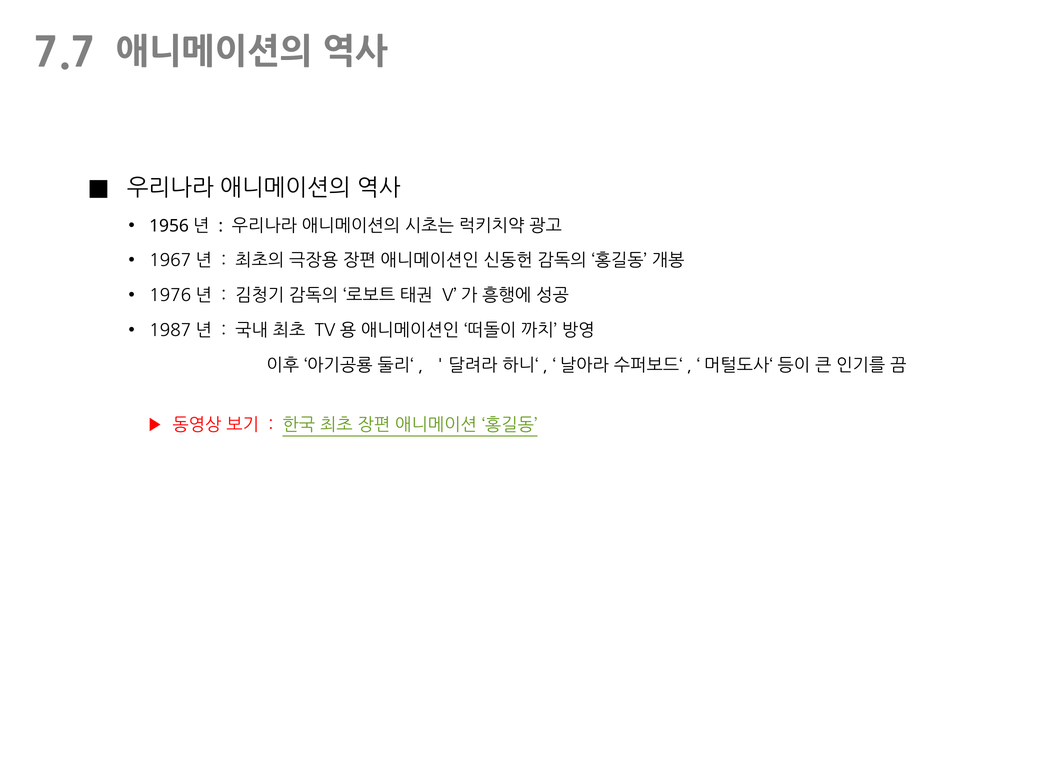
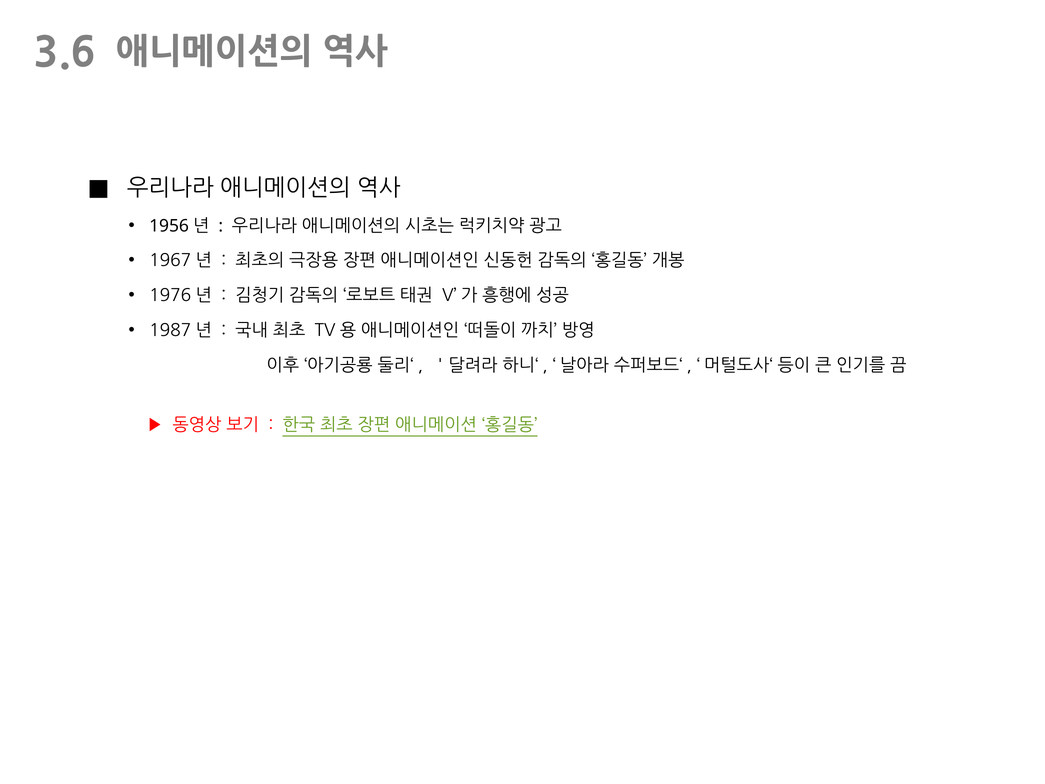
7.7: 7.7 -> 3.6
